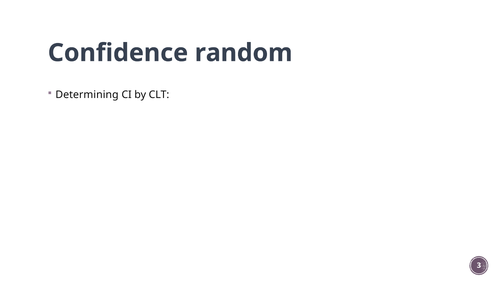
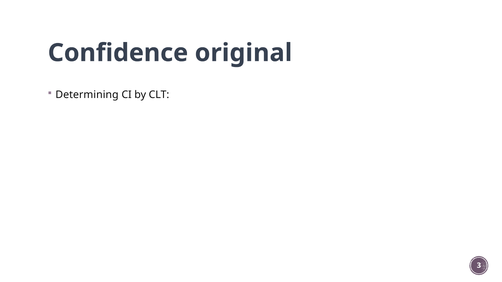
random: random -> original
